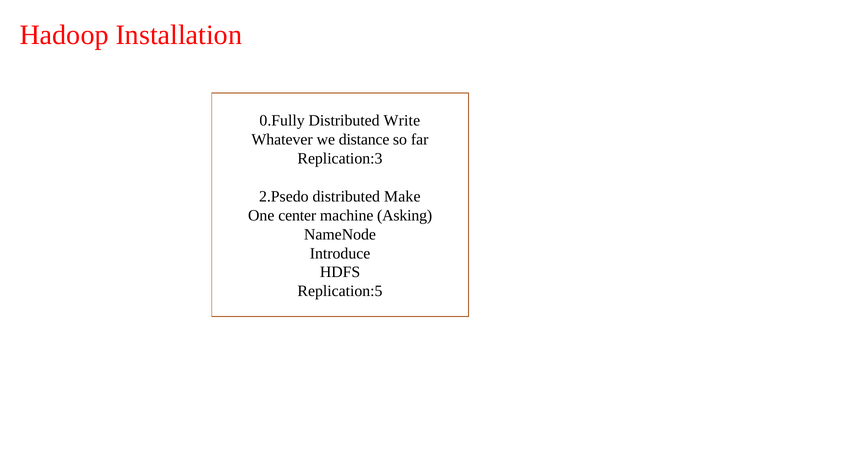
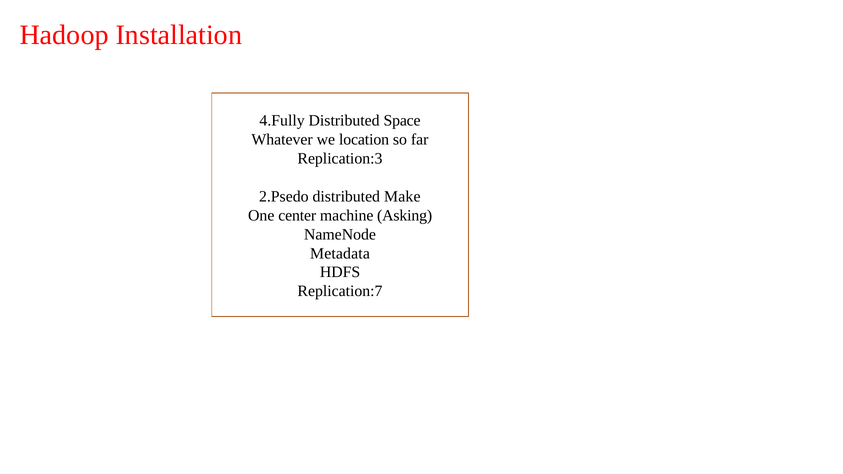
0.Fully: 0.Fully -> 4.Fully
Write: Write -> Space
distance: distance -> location
Introduce: Introduce -> Metadata
Replication:5: Replication:5 -> Replication:7
